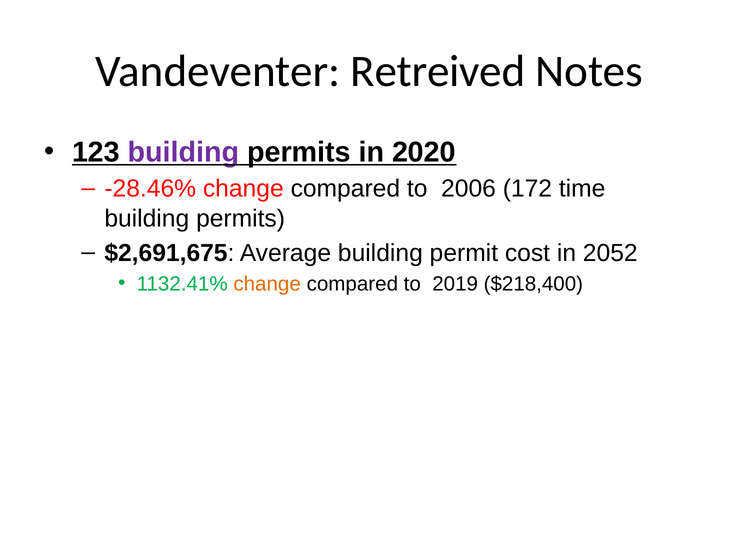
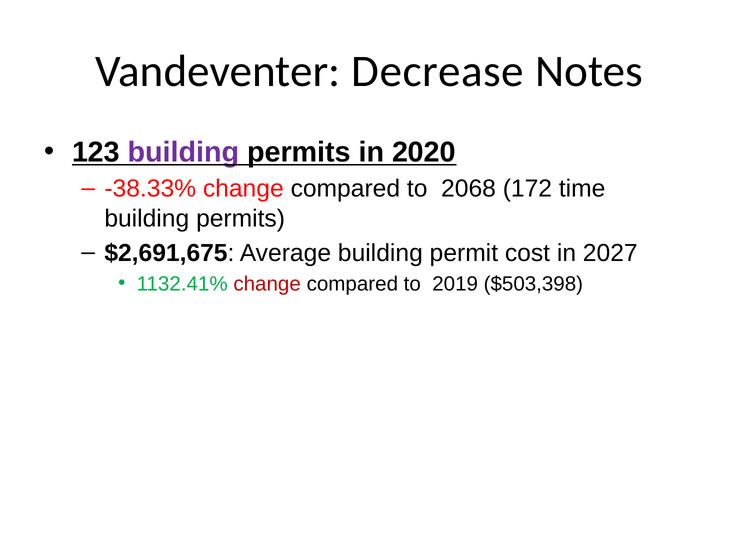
Retreived: Retreived -> Decrease
-28.46%: -28.46% -> -38.33%
2006: 2006 -> 2068
2052: 2052 -> 2027
change at (267, 284) colour: orange -> red
$218,400: $218,400 -> $503,398
